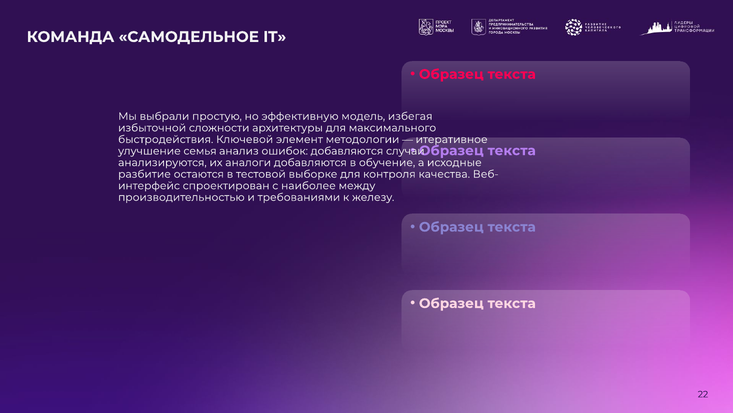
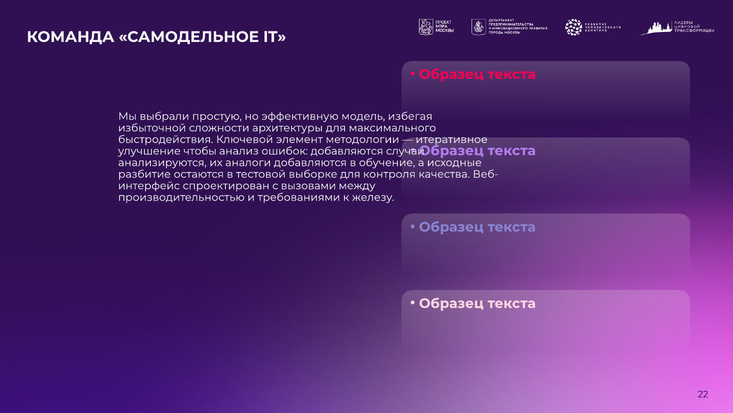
семья: семья -> чтобы
наиболее: наиболее -> вызовами
